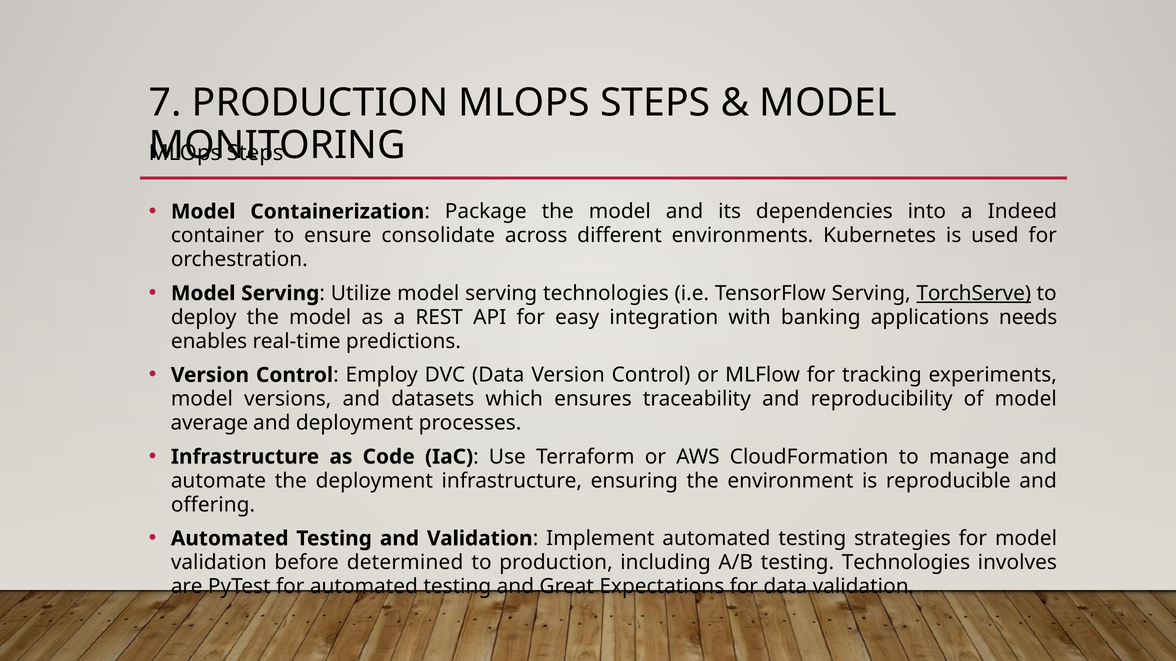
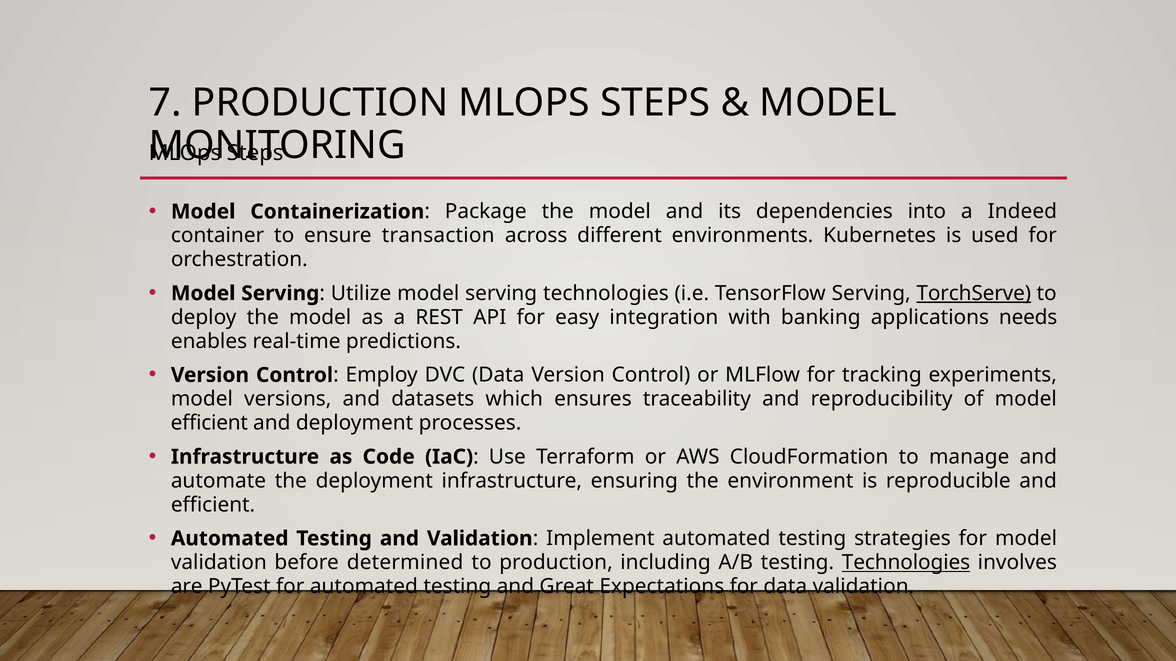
consolidate: consolidate -> transaction
average at (209, 423): average -> efficient
offering at (213, 505): offering -> efficient
Technologies at (906, 563) underline: none -> present
